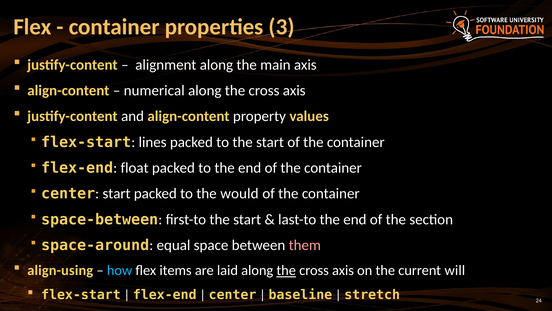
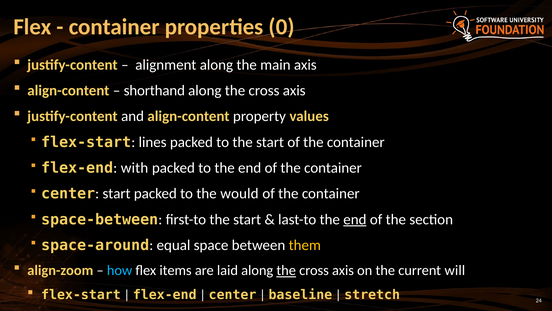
3: 3 -> 0
numerical: numerical -> shorthand
float: float -> with
end at (355, 219) underline: none -> present
them colour: pink -> yellow
align-using: align-using -> align-zoom
